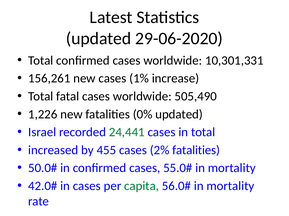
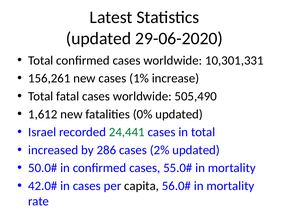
1,226: 1,226 -> 1,612
455: 455 -> 286
2% fatalities: fatalities -> updated
capita colour: green -> black
